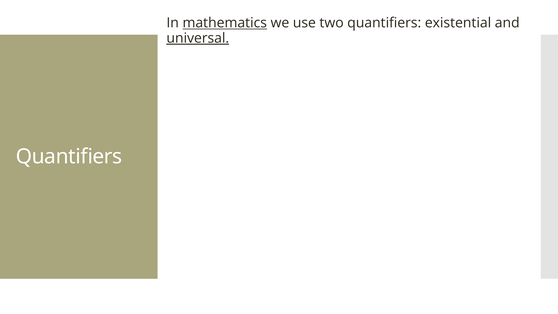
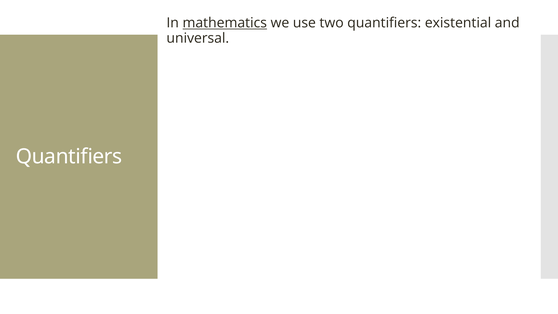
universal underline: present -> none
